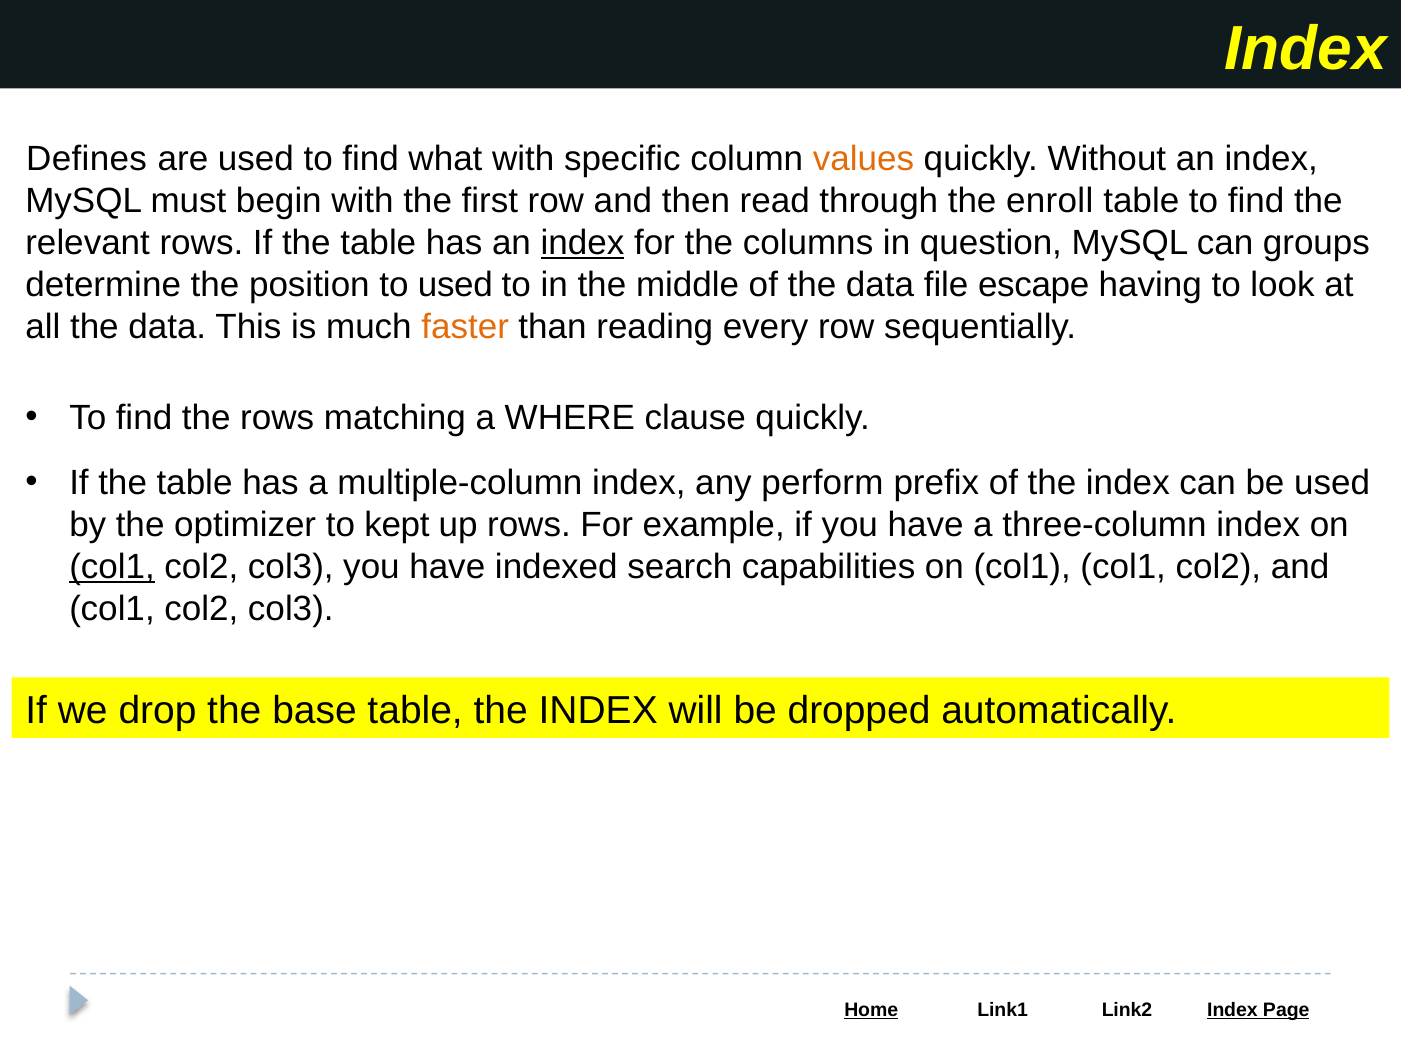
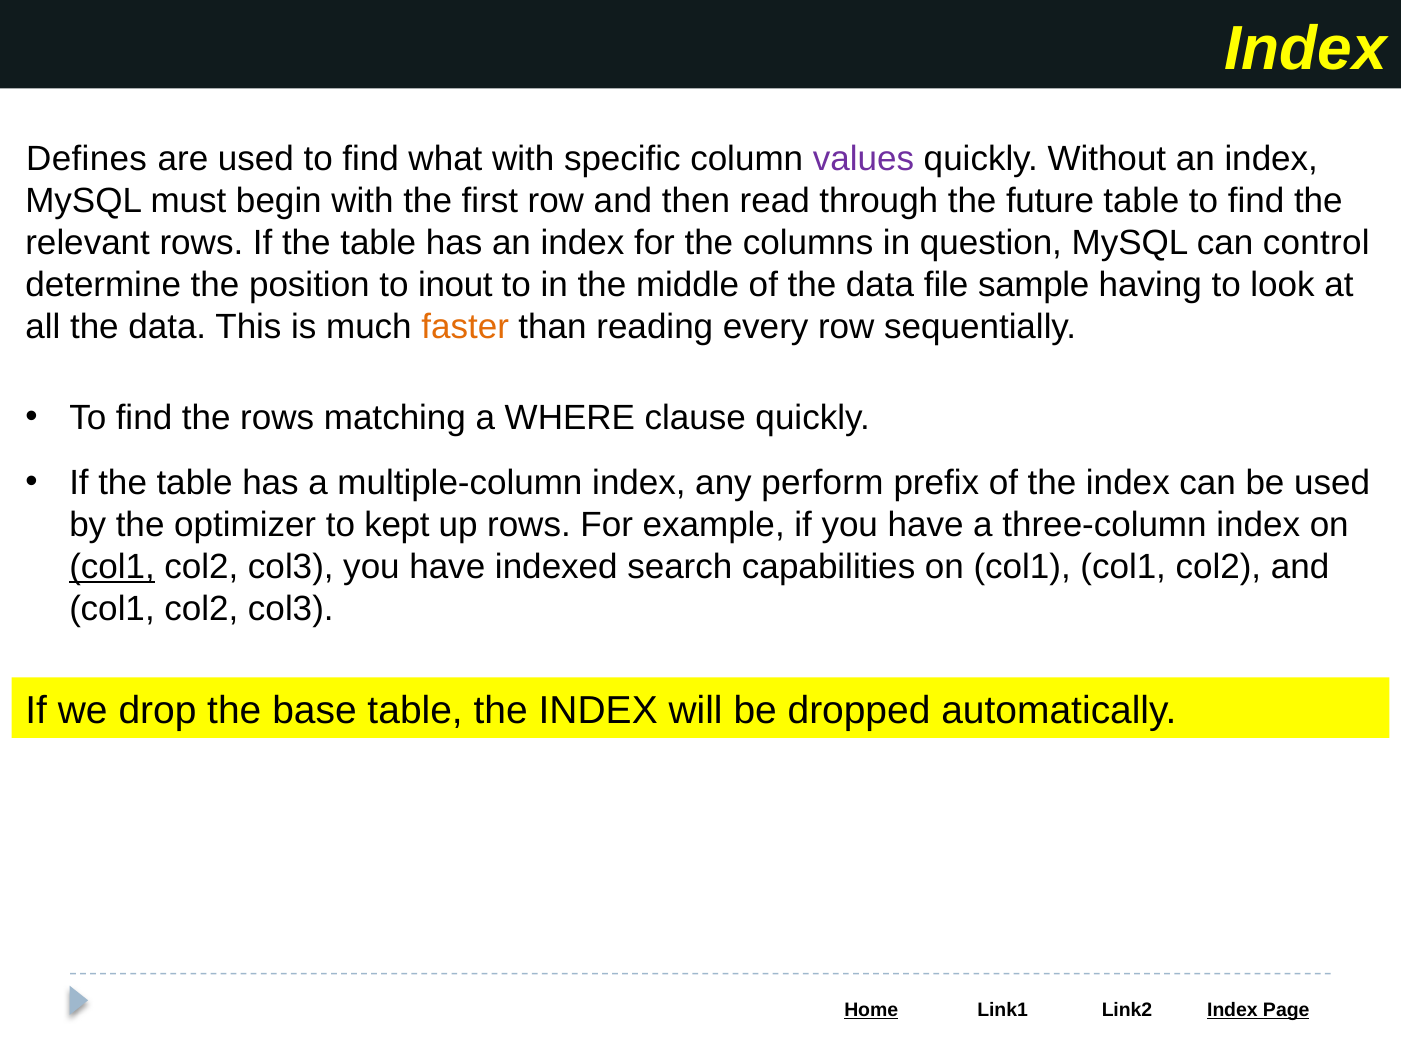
values colour: orange -> purple
enroll: enroll -> future
index at (583, 243) underline: present -> none
groups: groups -> control
to used: used -> inout
escape: escape -> sample
